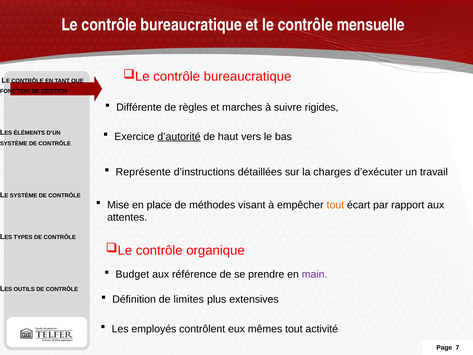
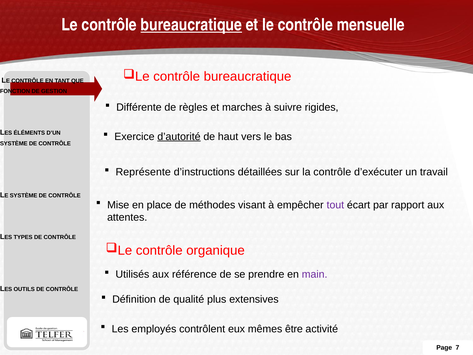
bureaucratique at (191, 25) underline: none -> present
la charges: charges -> contrôle
tout at (335, 205) colour: orange -> purple
Budget: Budget -> Utilisés
limites: limites -> qualité
mêmes tout: tout -> être
